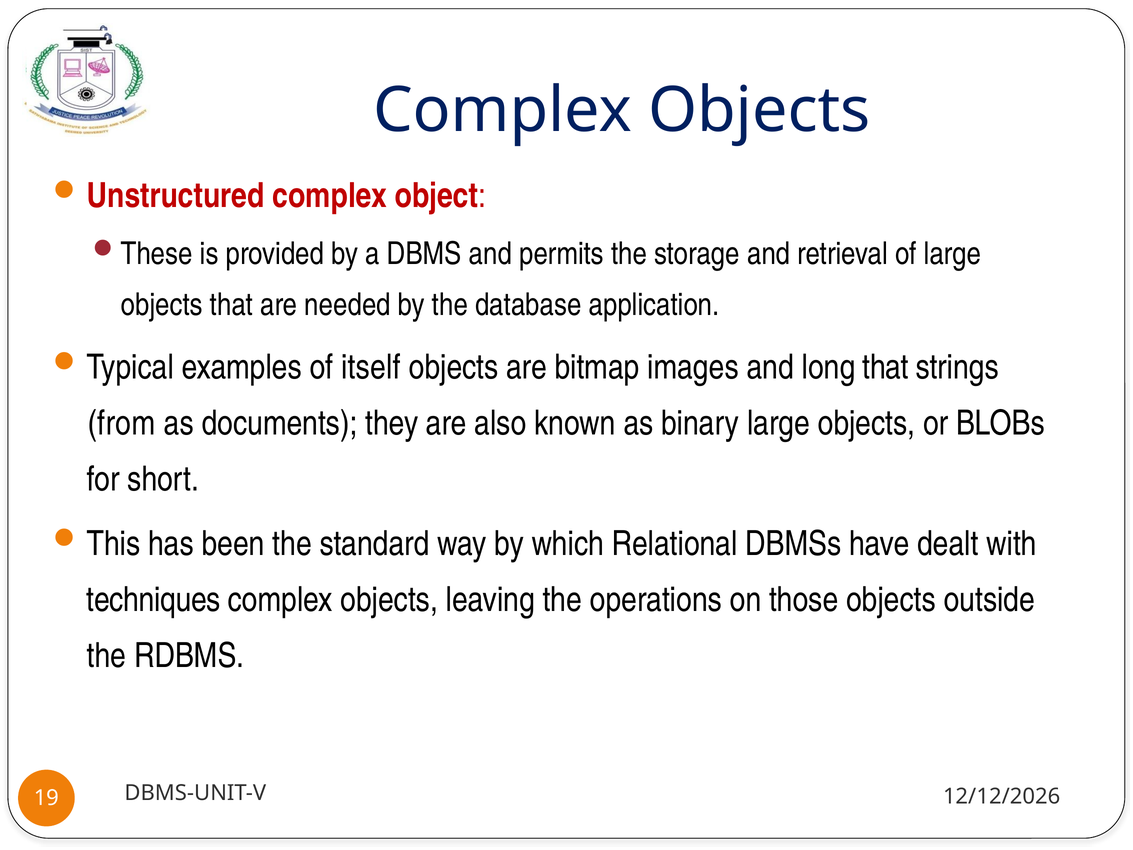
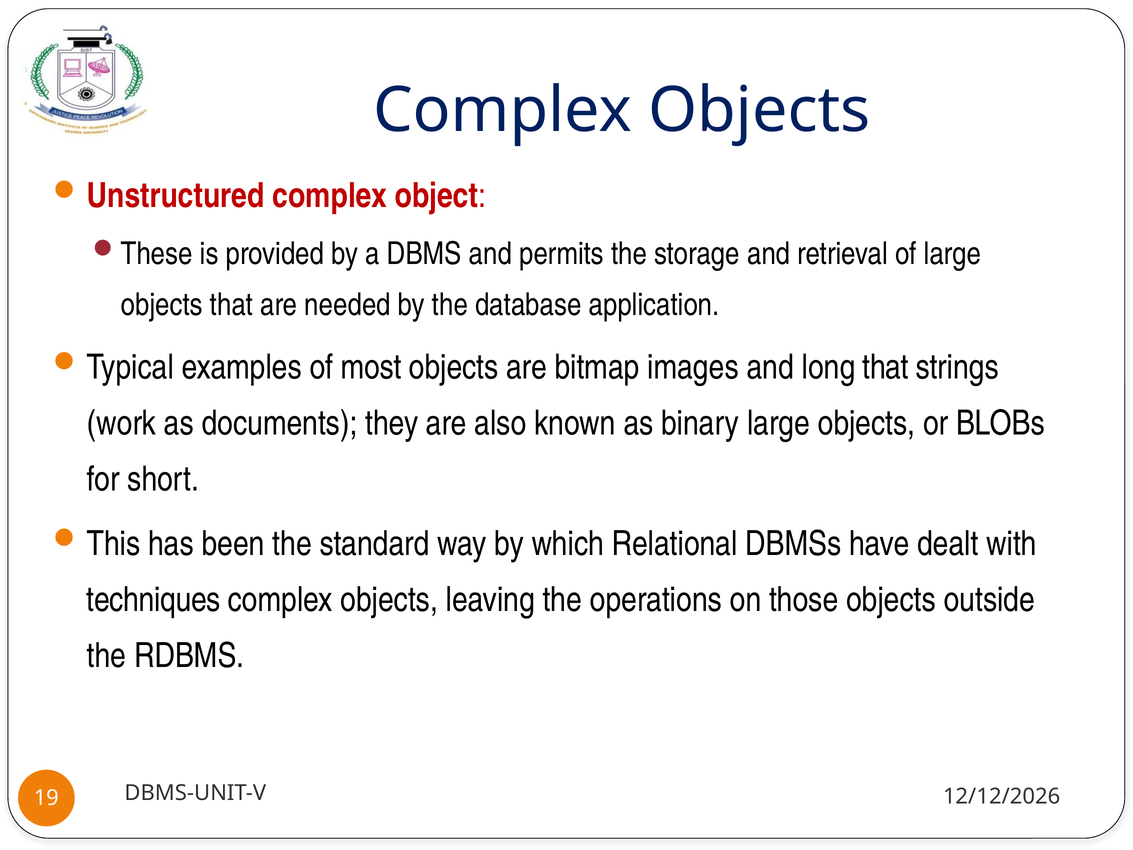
itself: itself -> most
from: from -> work
